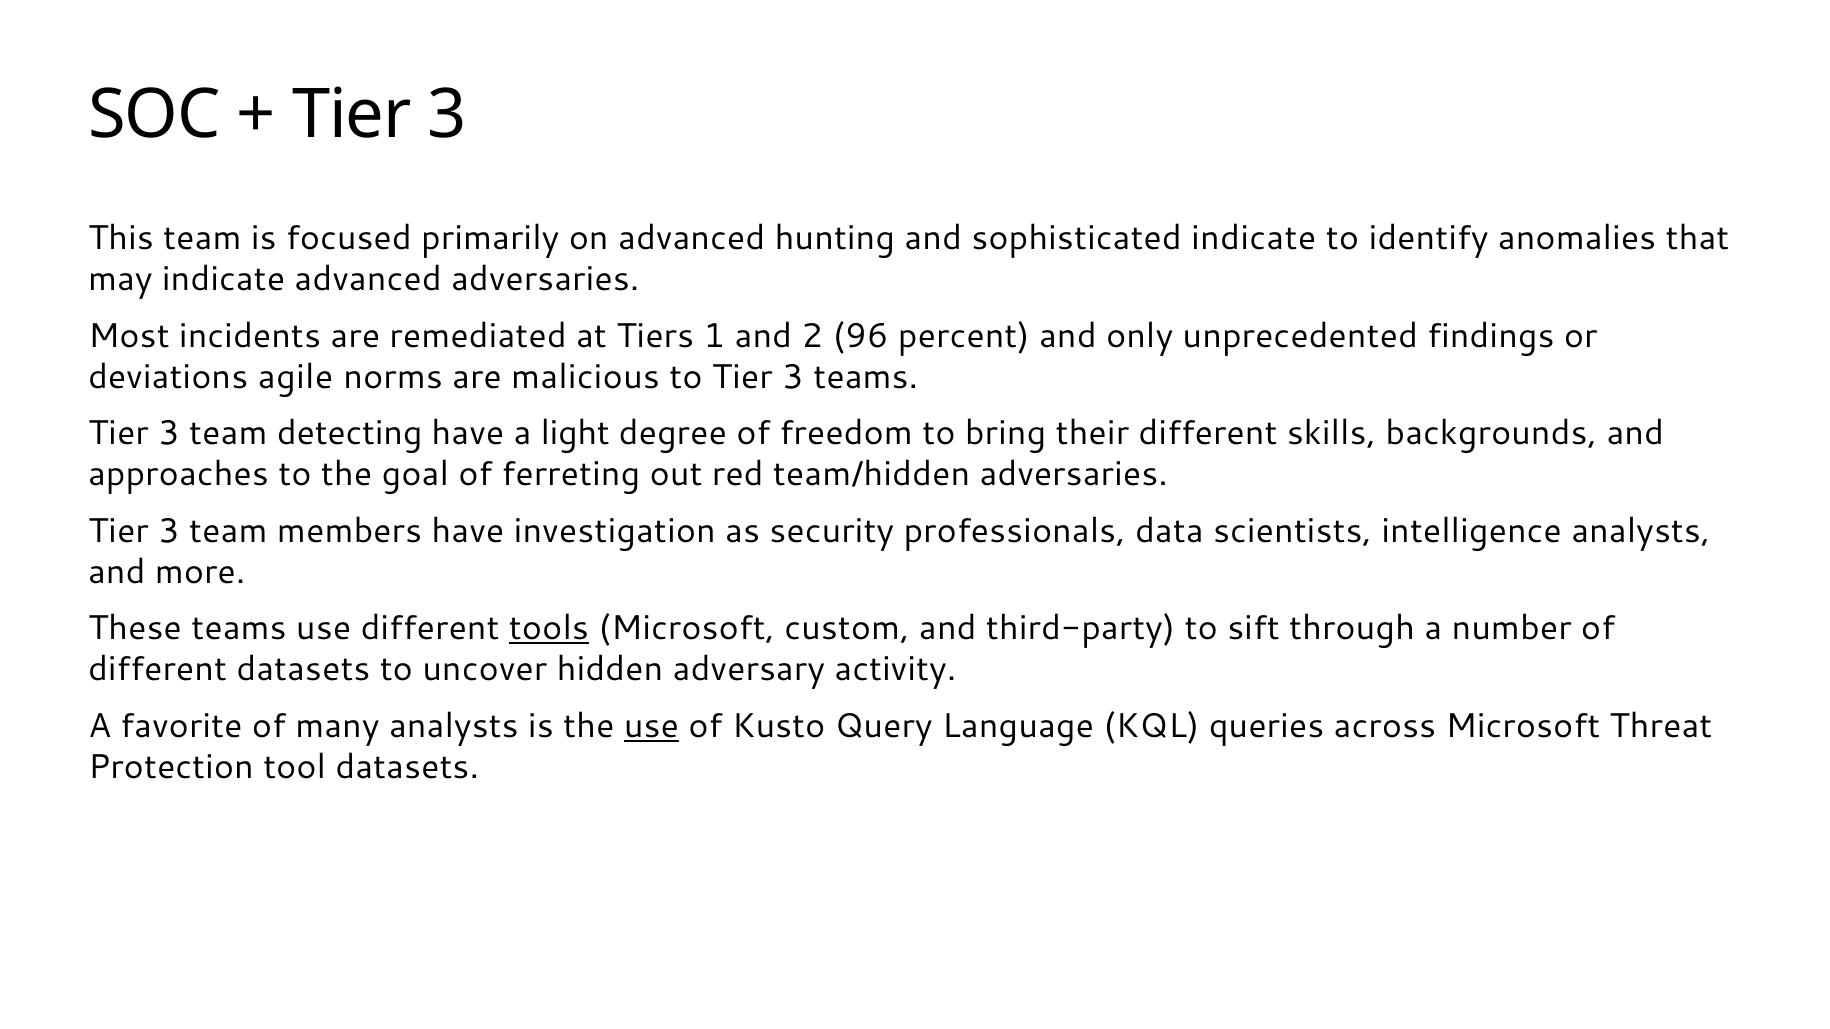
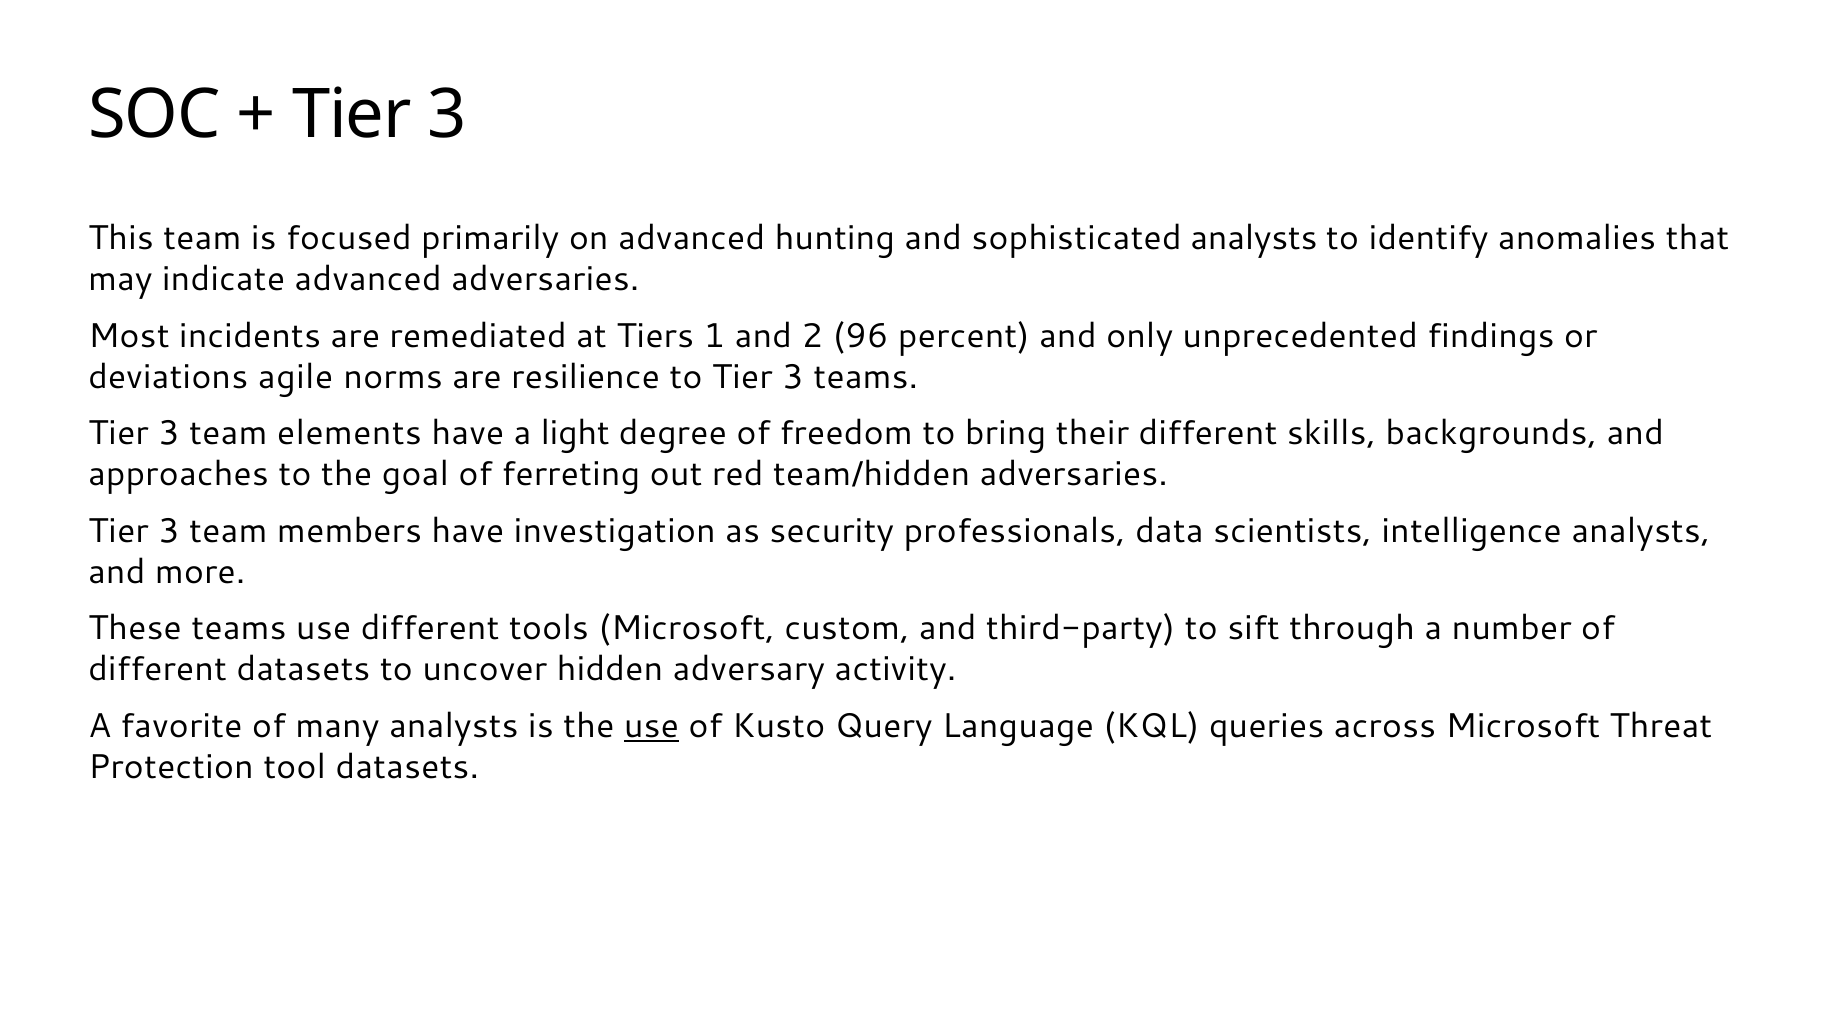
sophisticated indicate: indicate -> analysts
malicious: malicious -> resilience
detecting: detecting -> elements
tools underline: present -> none
